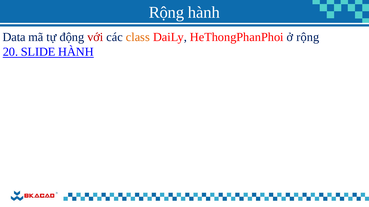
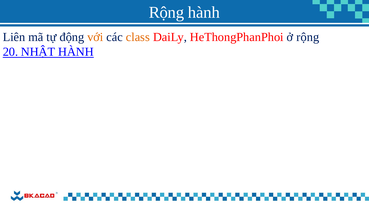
Data: Data -> Liên
với colour: red -> orange
SLIDE: SLIDE -> NHẬT
